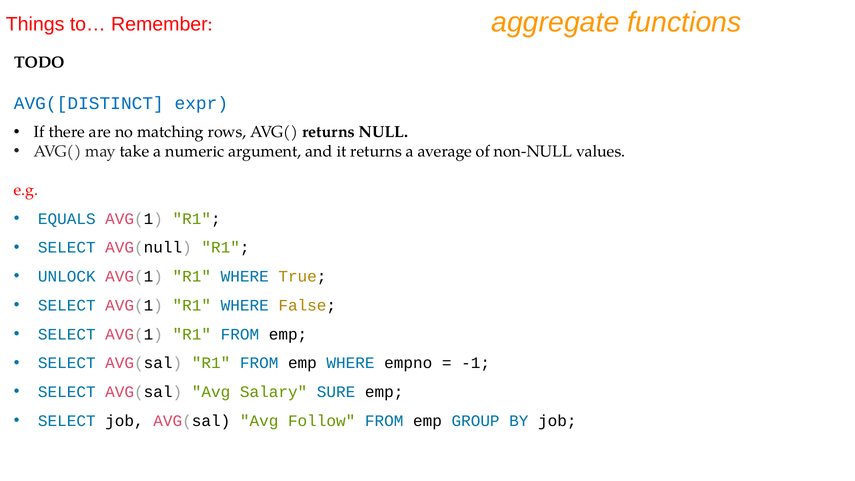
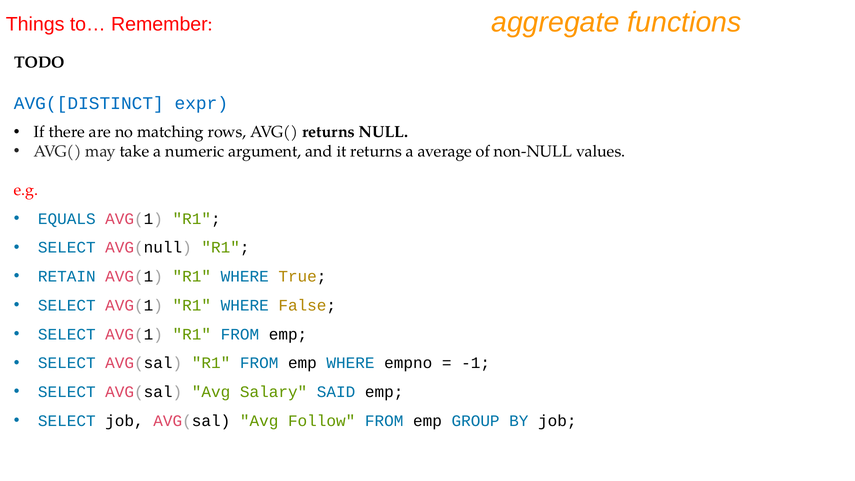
UNLOCK: UNLOCK -> RETAIN
SURE: SURE -> SAID
